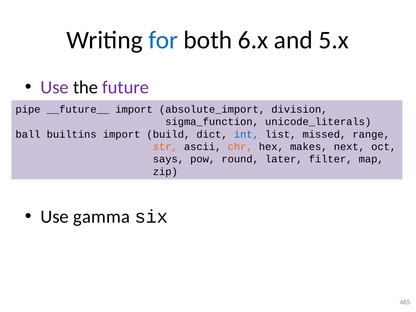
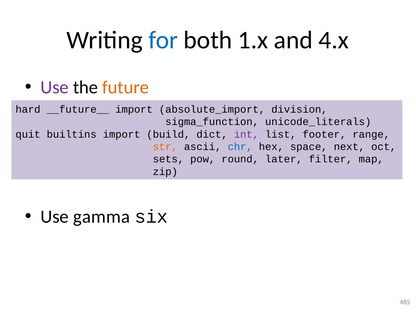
6.x: 6.x -> 1.x
5.x: 5.x -> 4.x
future colour: purple -> orange
pipe: pipe -> hard
ball: ball -> quit
int colour: blue -> purple
missed: missed -> footer
chr colour: orange -> blue
makes: makes -> space
says: says -> sets
